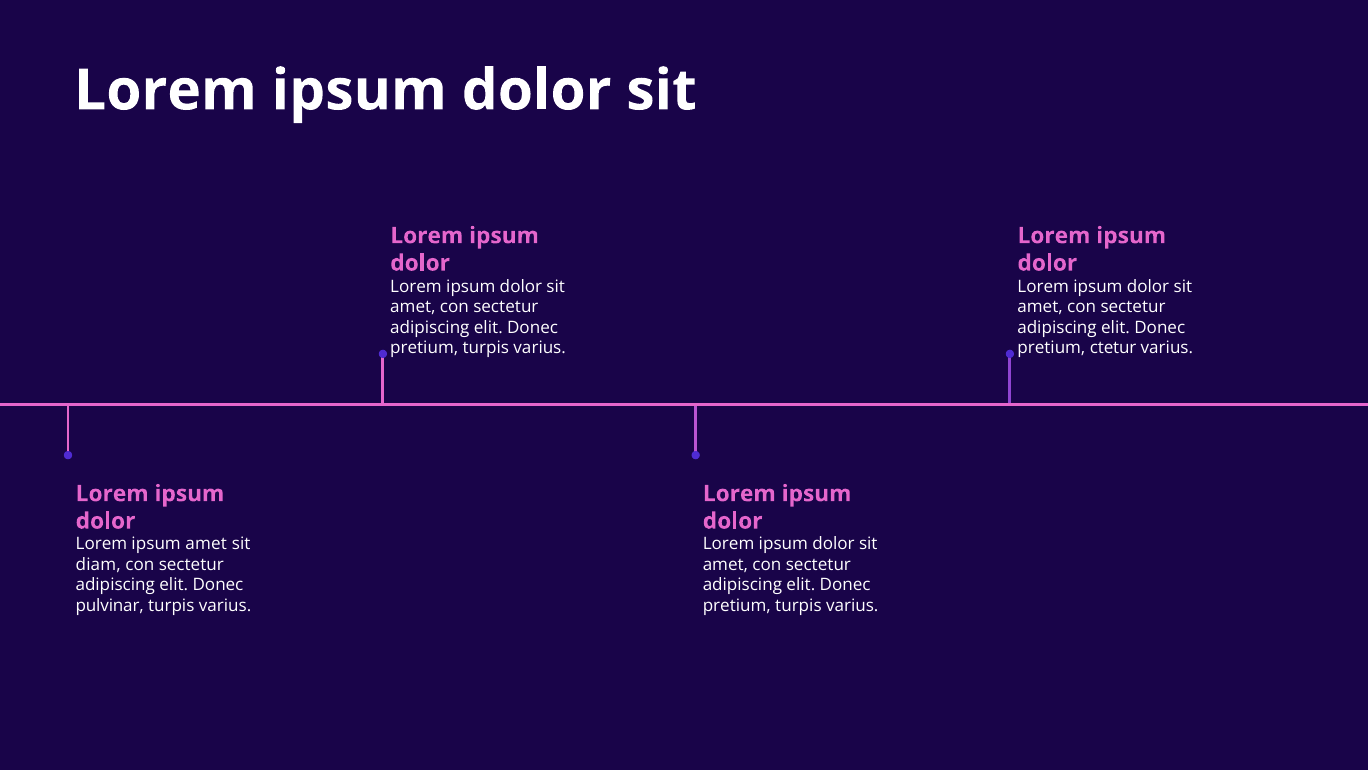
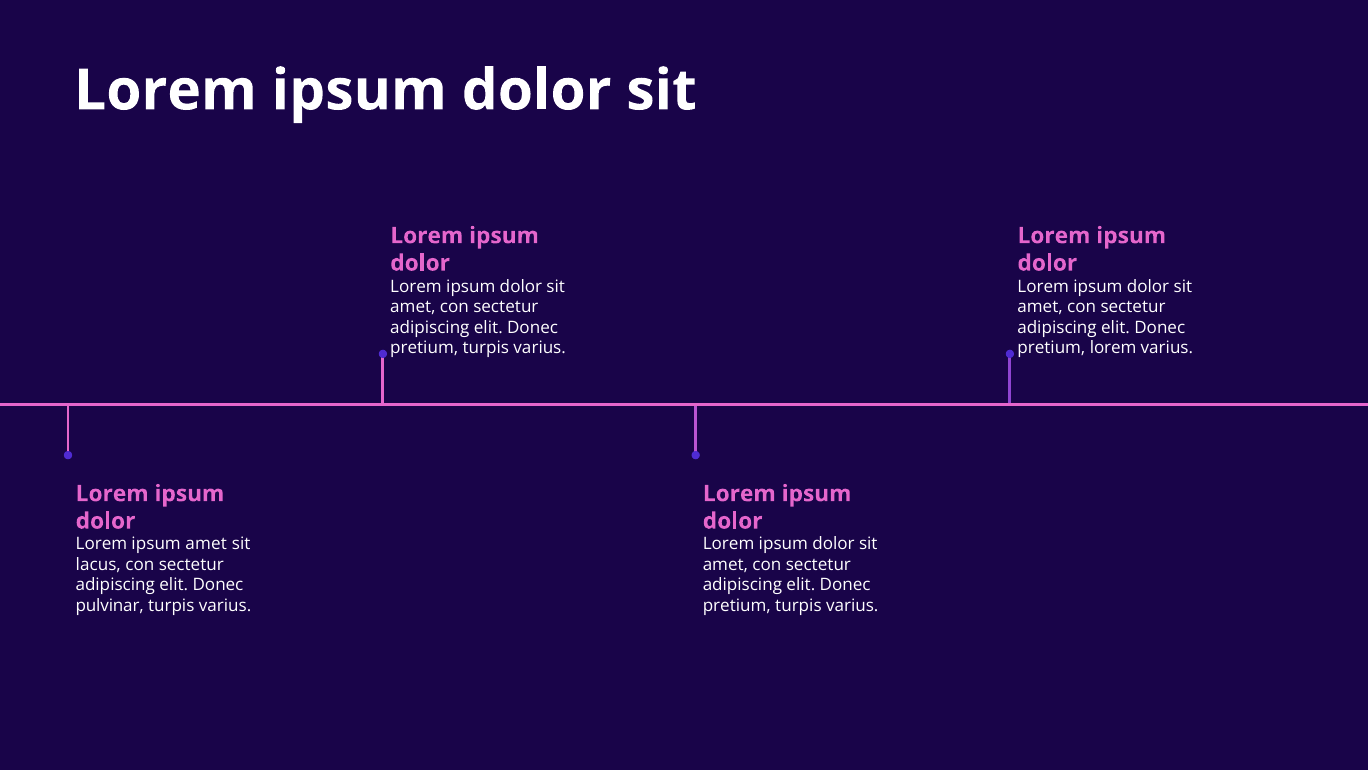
pretium ctetur: ctetur -> lorem
diam: diam -> lacus
